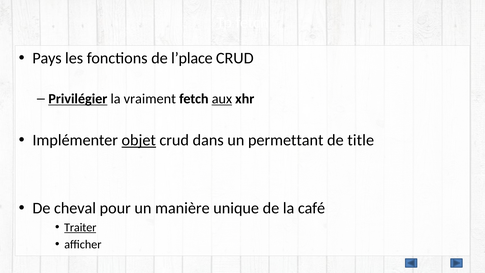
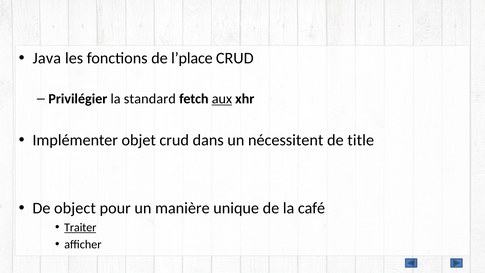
Pays: Pays -> Java
Privilégier underline: present -> none
vraiment: vraiment -> standard
objet underline: present -> none
permettant: permettant -> nécessitent
cheval: cheval -> object
